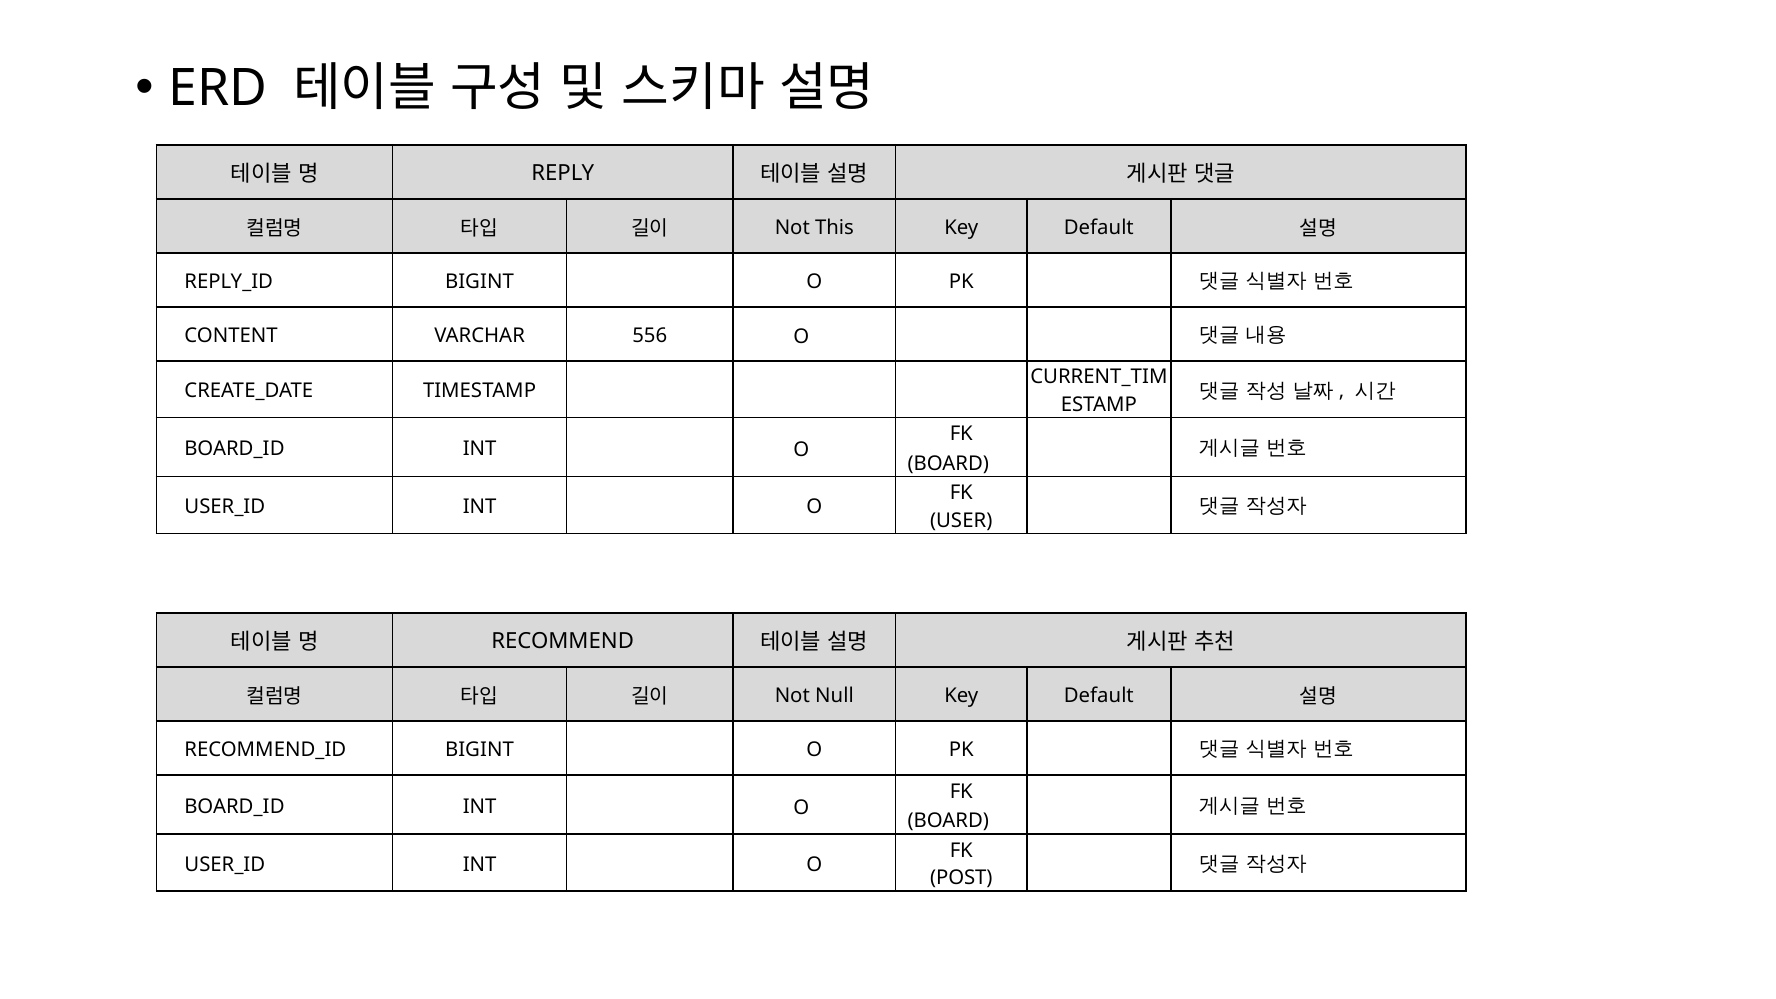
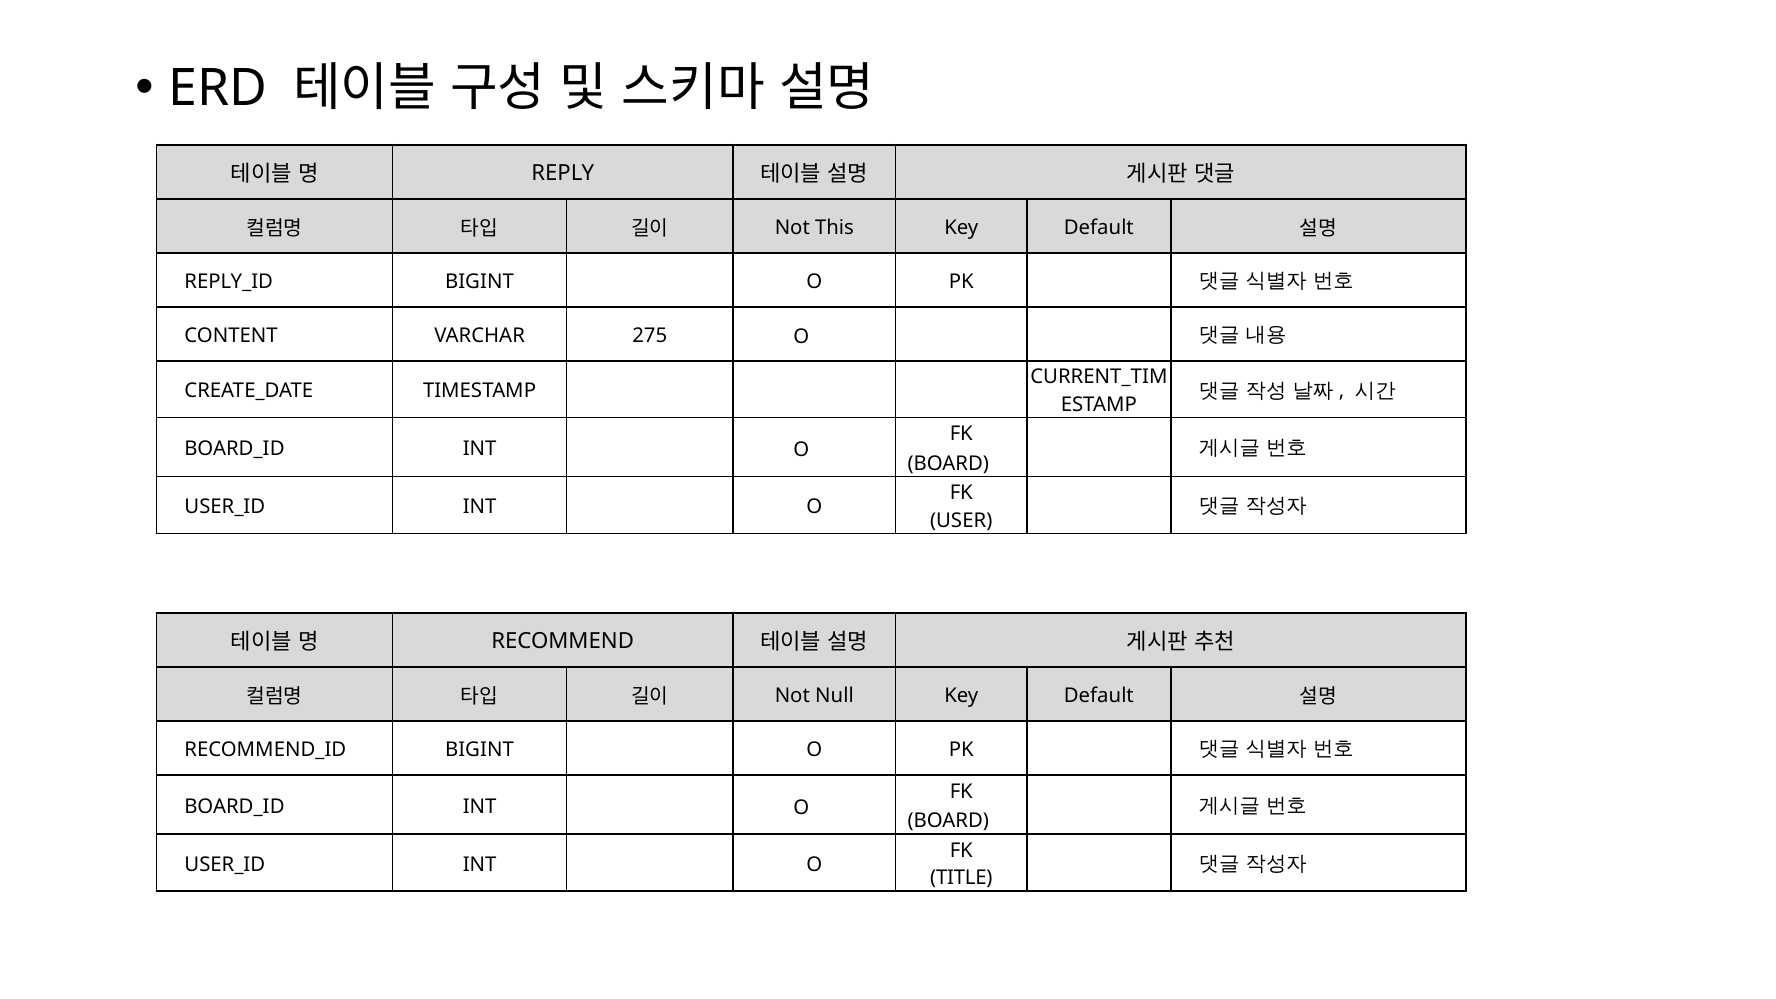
556: 556 -> 275
POST: POST -> TITLE
